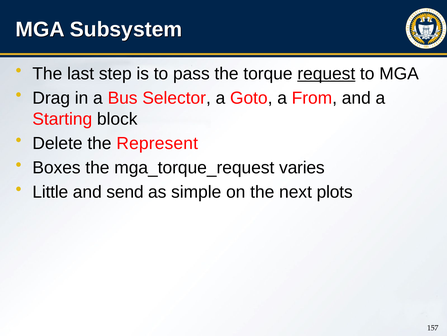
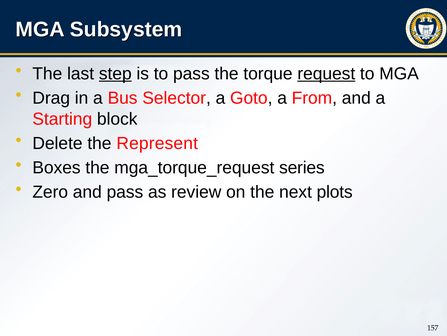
step underline: none -> present
varies: varies -> series
Little: Little -> Zero
and send: send -> pass
simple: simple -> review
